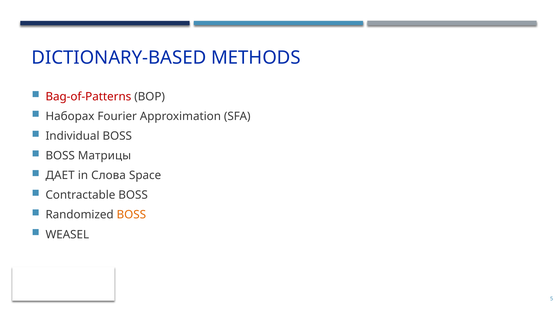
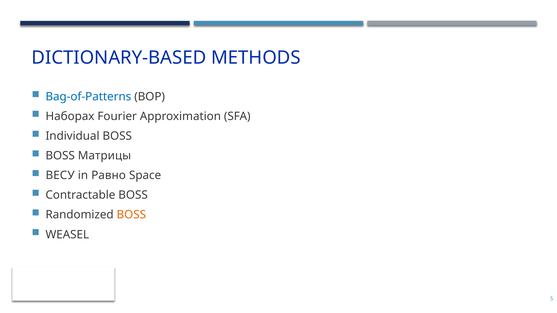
Bag-of-Patterns colour: red -> blue
ДАЕТ: ДАЕТ -> ВЕСУ
Слова: Слова -> Равно
